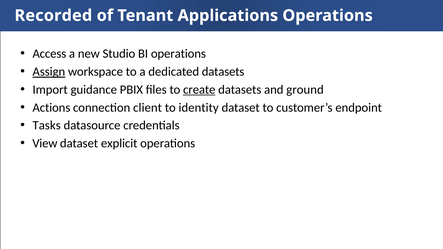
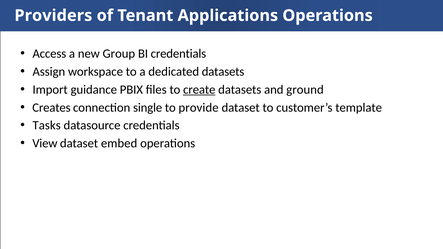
Recorded: Recorded -> Providers
Studio: Studio -> Group
BI operations: operations -> credentials
Assign underline: present -> none
Actions: Actions -> Creates
client: client -> single
identity: identity -> provide
endpoint: endpoint -> template
explicit: explicit -> embed
